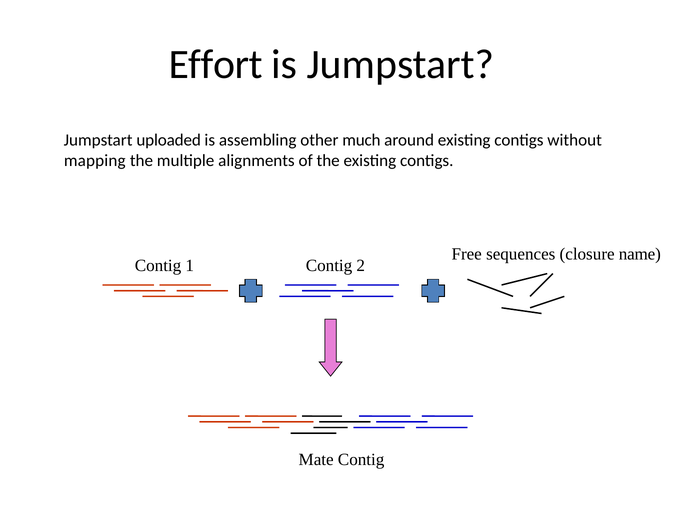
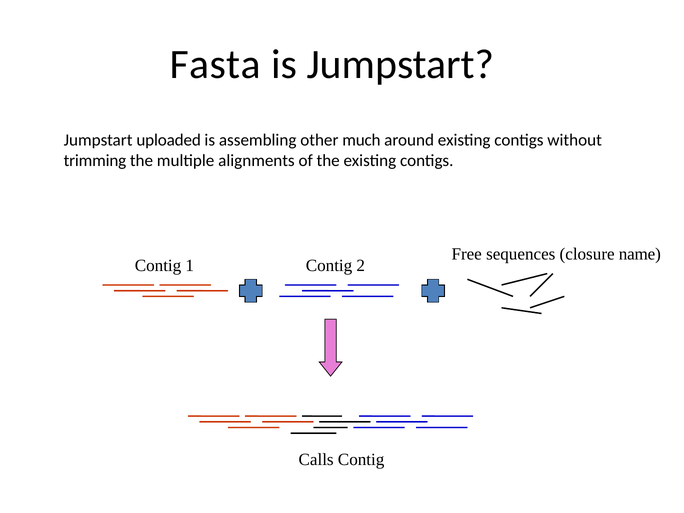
Effort: Effort -> Fasta
mapping: mapping -> trimming
Mate: Mate -> Calls
